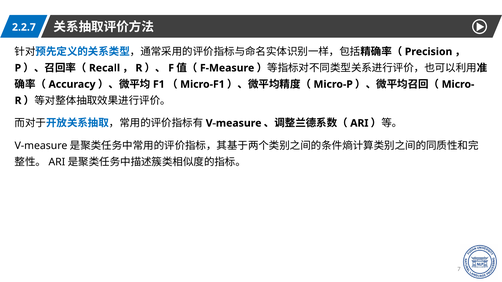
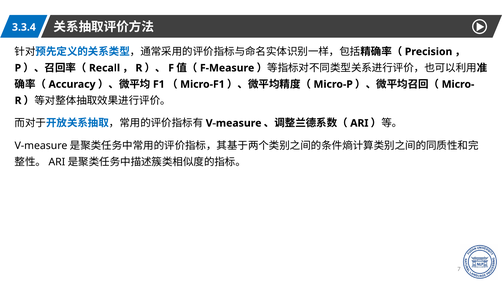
2.2.7: 2.2.7 -> 3.3.4
